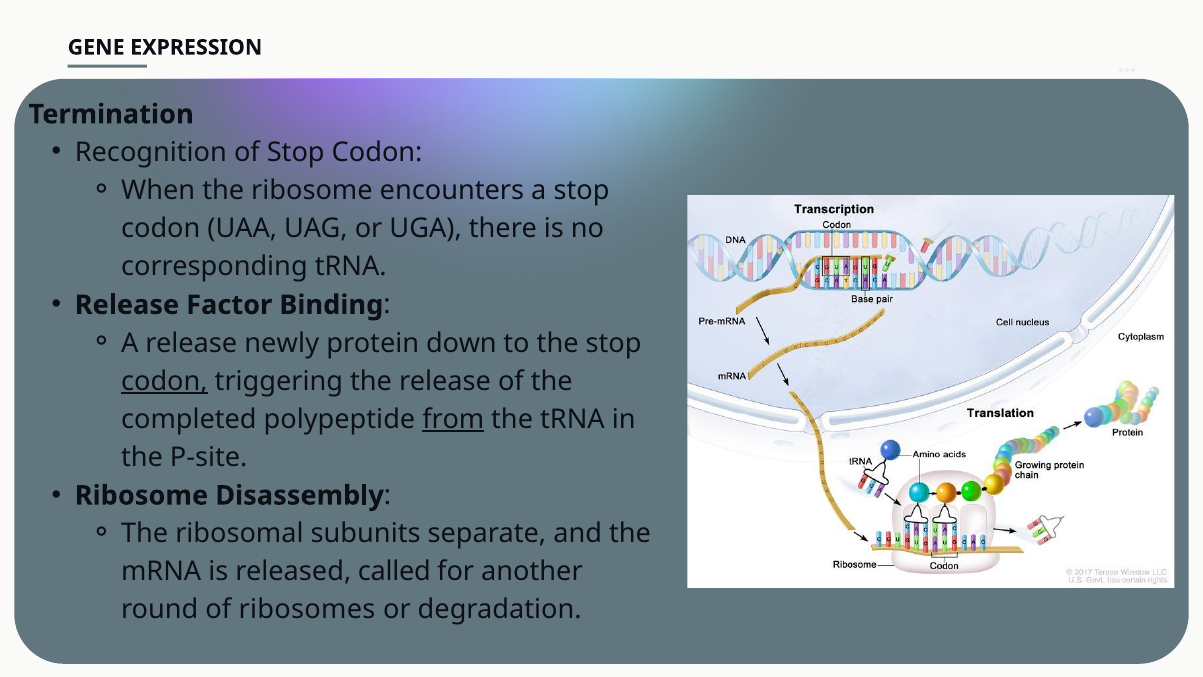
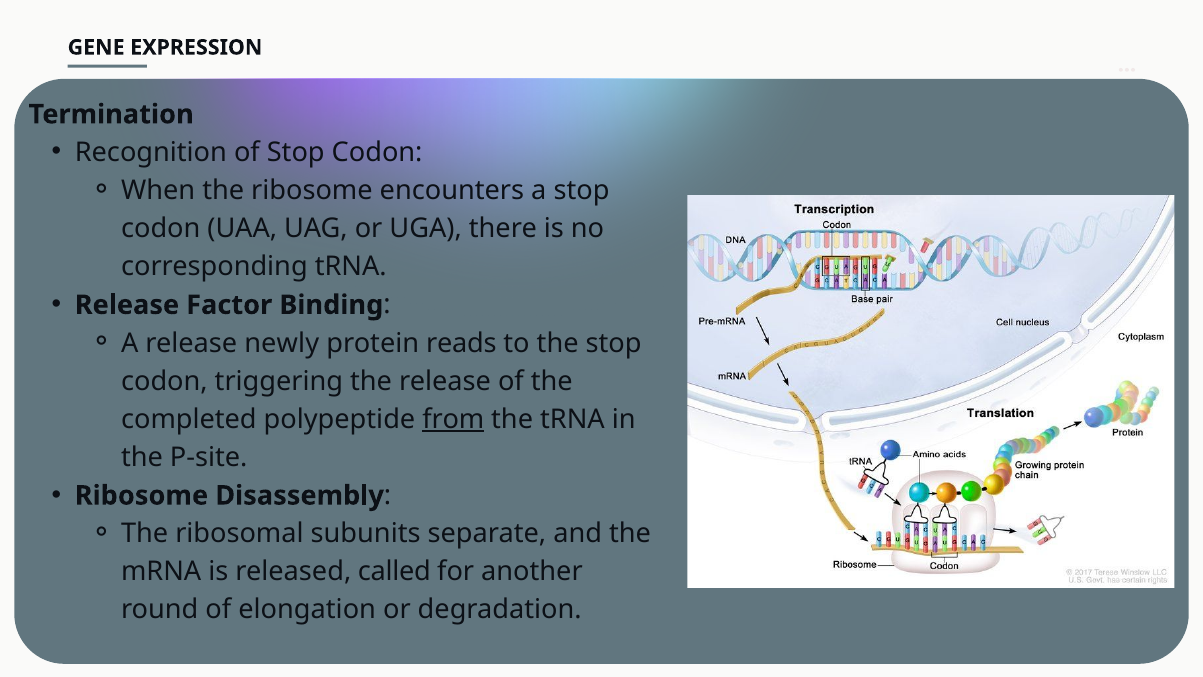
down: down -> reads
codon at (164, 381) underline: present -> none
ribosomes: ribosomes -> elongation
